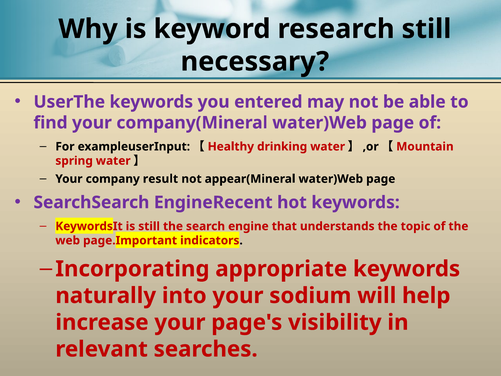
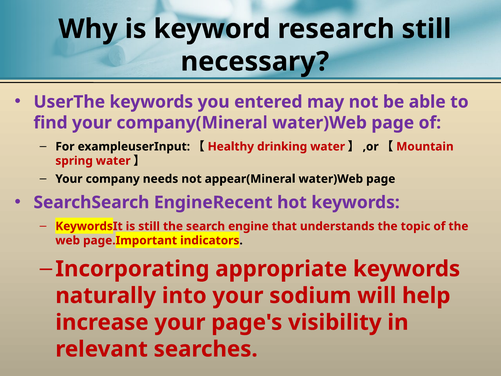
result: result -> needs
